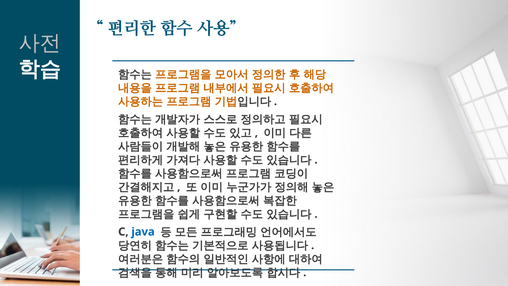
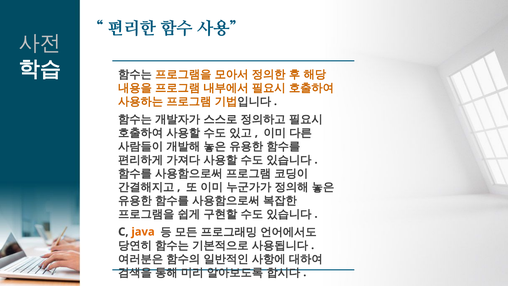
java colour: blue -> orange
